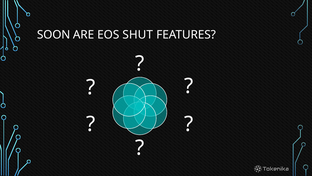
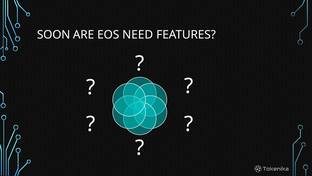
SHUT: SHUT -> NEED
